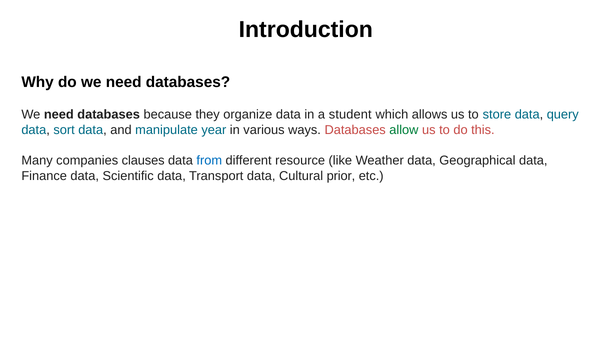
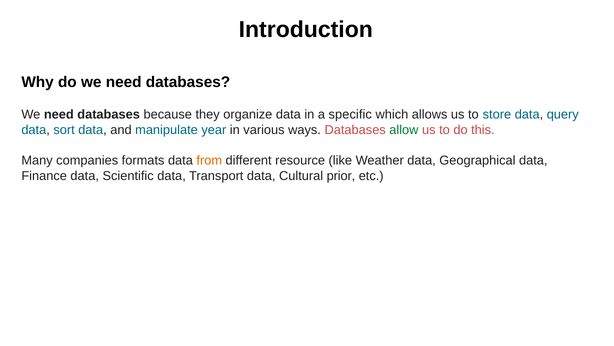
student: student -> specific
clauses: clauses -> formats
from colour: blue -> orange
